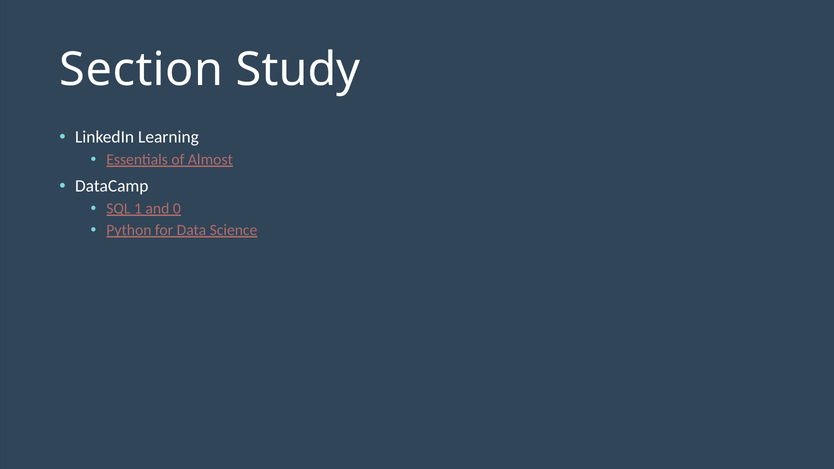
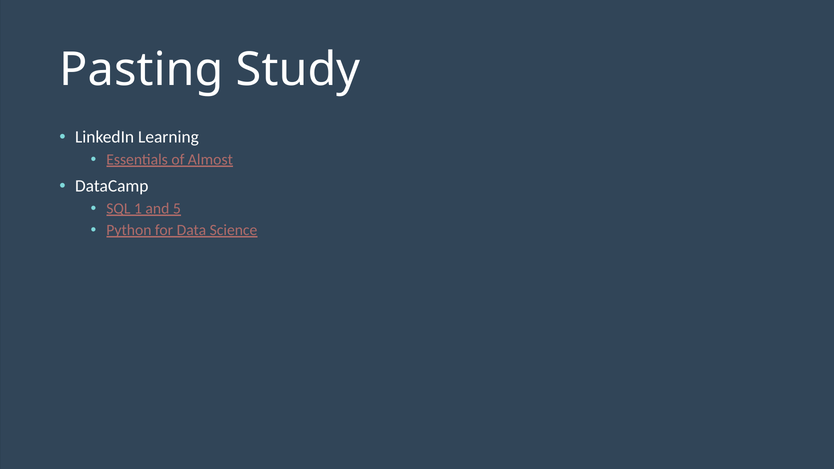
Section: Section -> Pasting
0: 0 -> 5
